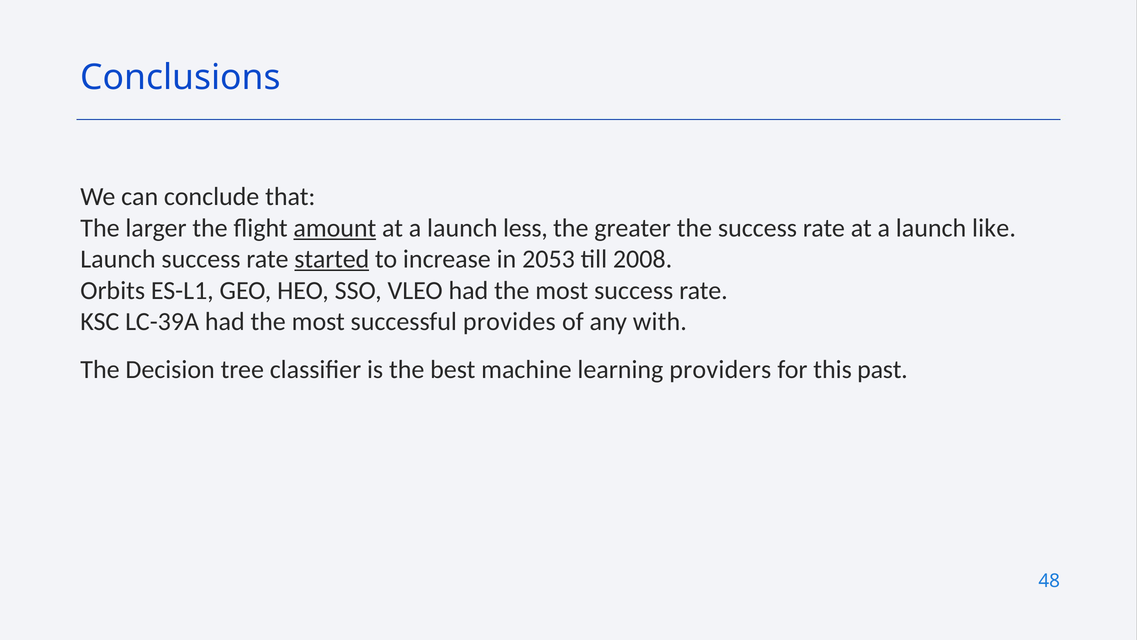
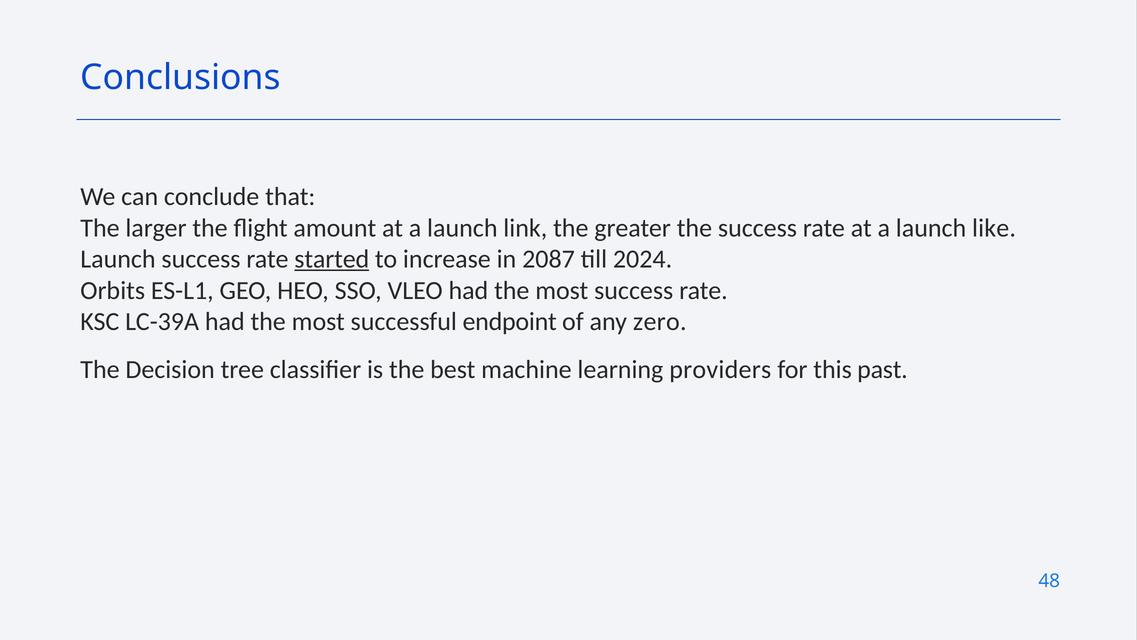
amount underline: present -> none
less: less -> link
2053: 2053 -> 2087
2008: 2008 -> 2024
provides: provides -> endpoint
with: with -> zero
